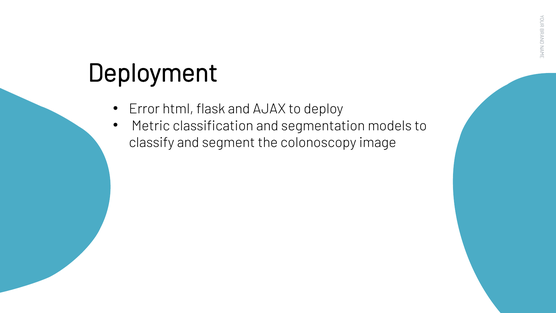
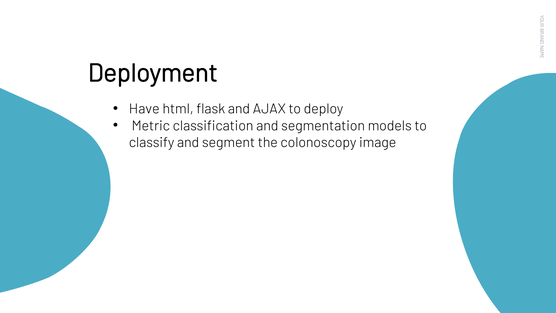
Error: Error -> Have
